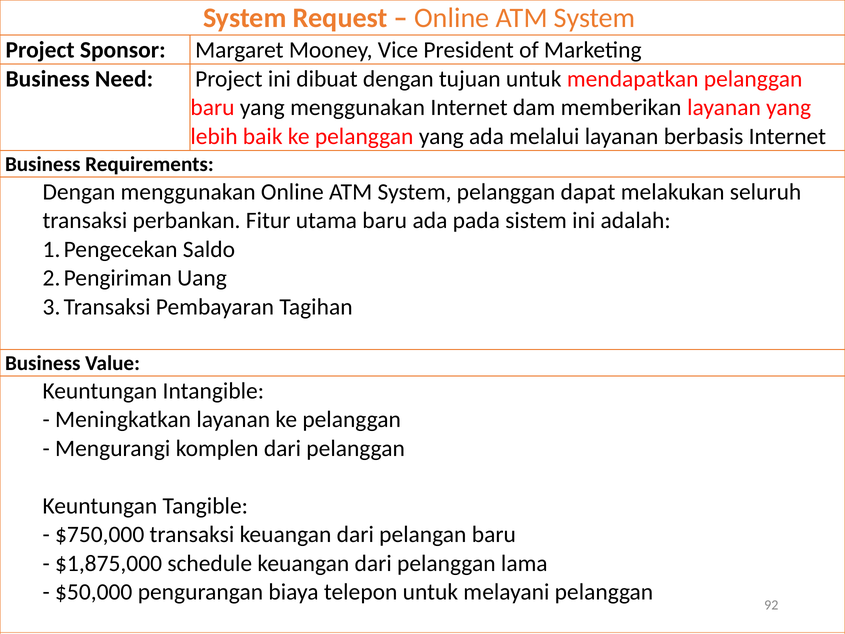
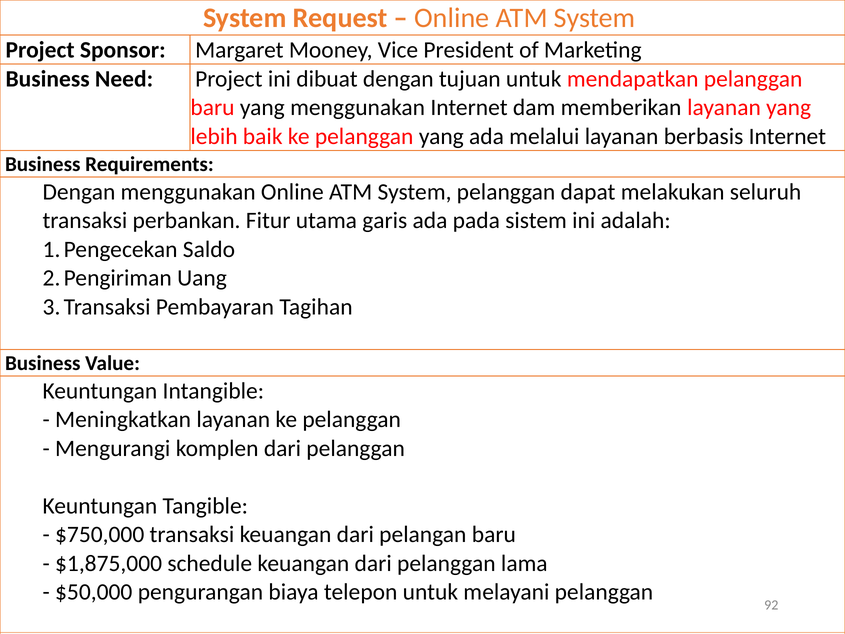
utama baru: baru -> garis
